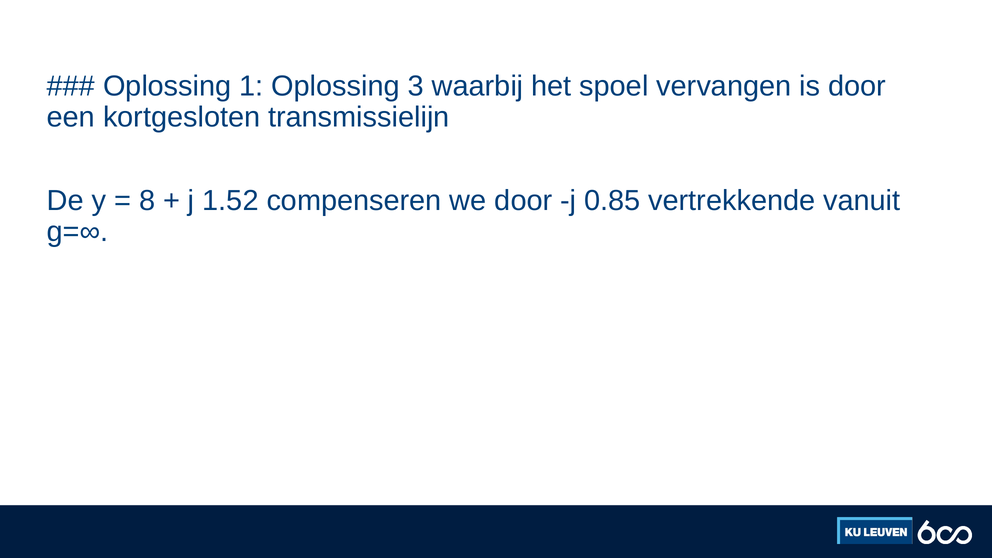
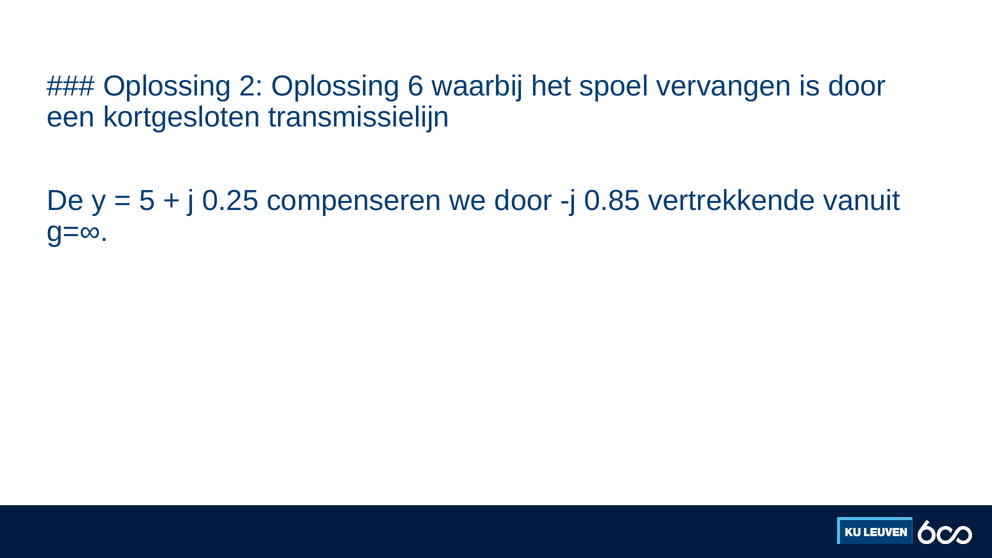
1: 1 -> 2
3: 3 -> 6
8: 8 -> 5
1.52: 1.52 -> 0.25
